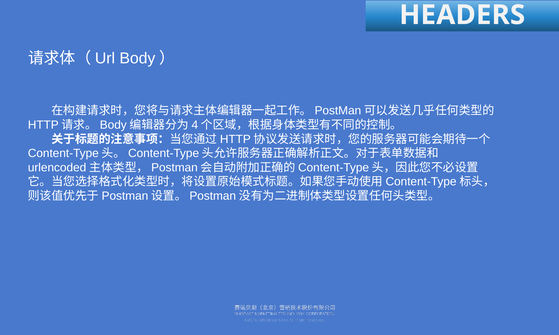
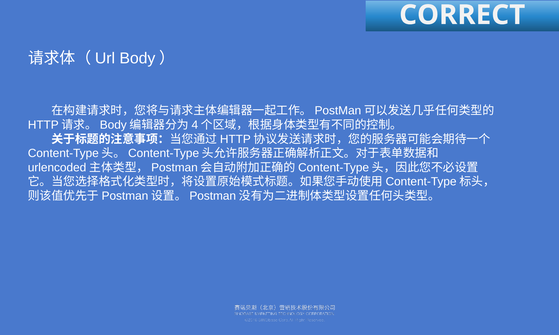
HEADERS: HEADERS -> CORRECT
